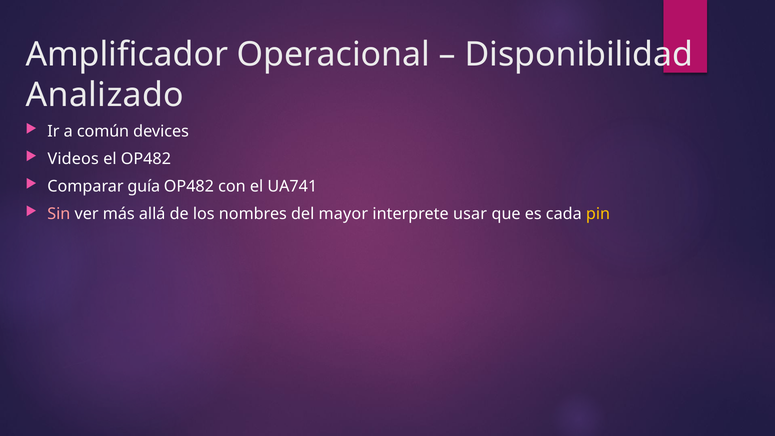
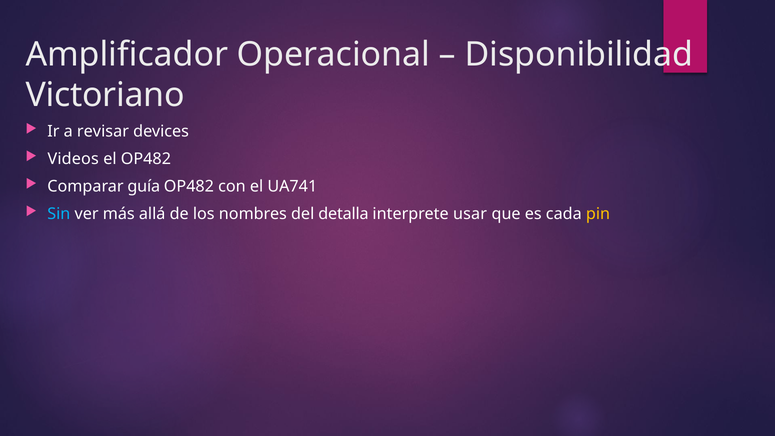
Analizado: Analizado -> Victoriano
común: común -> revisar
Sin colour: pink -> light blue
mayor: mayor -> detalla
